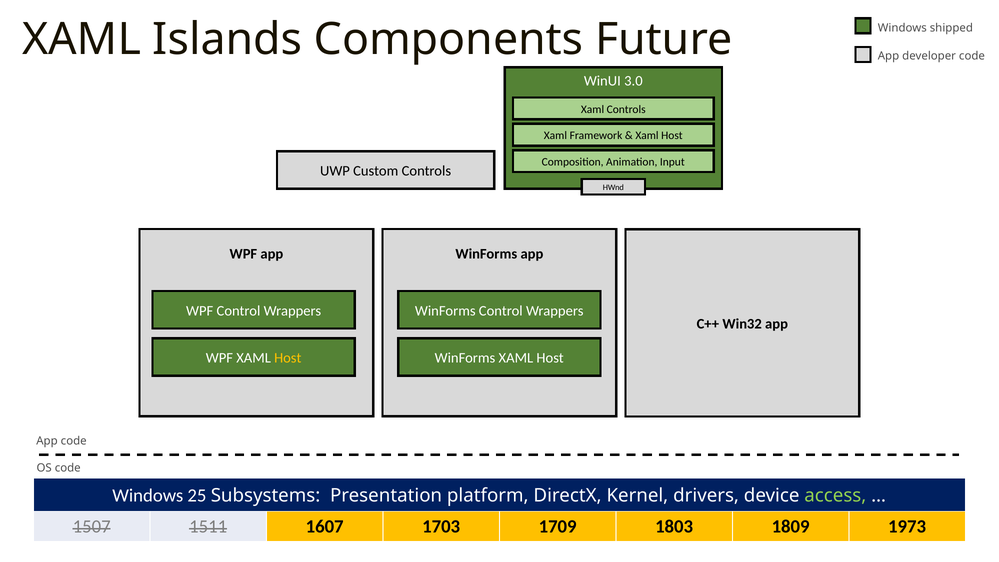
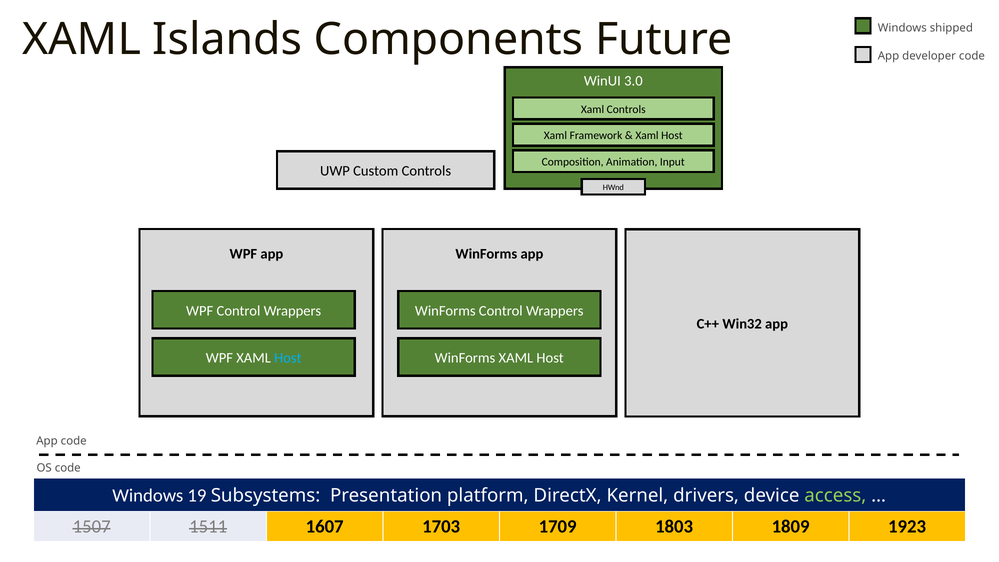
Host at (288, 358) colour: yellow -> light blue
25: 25 -> 19
1973: 1973 -> 1923
